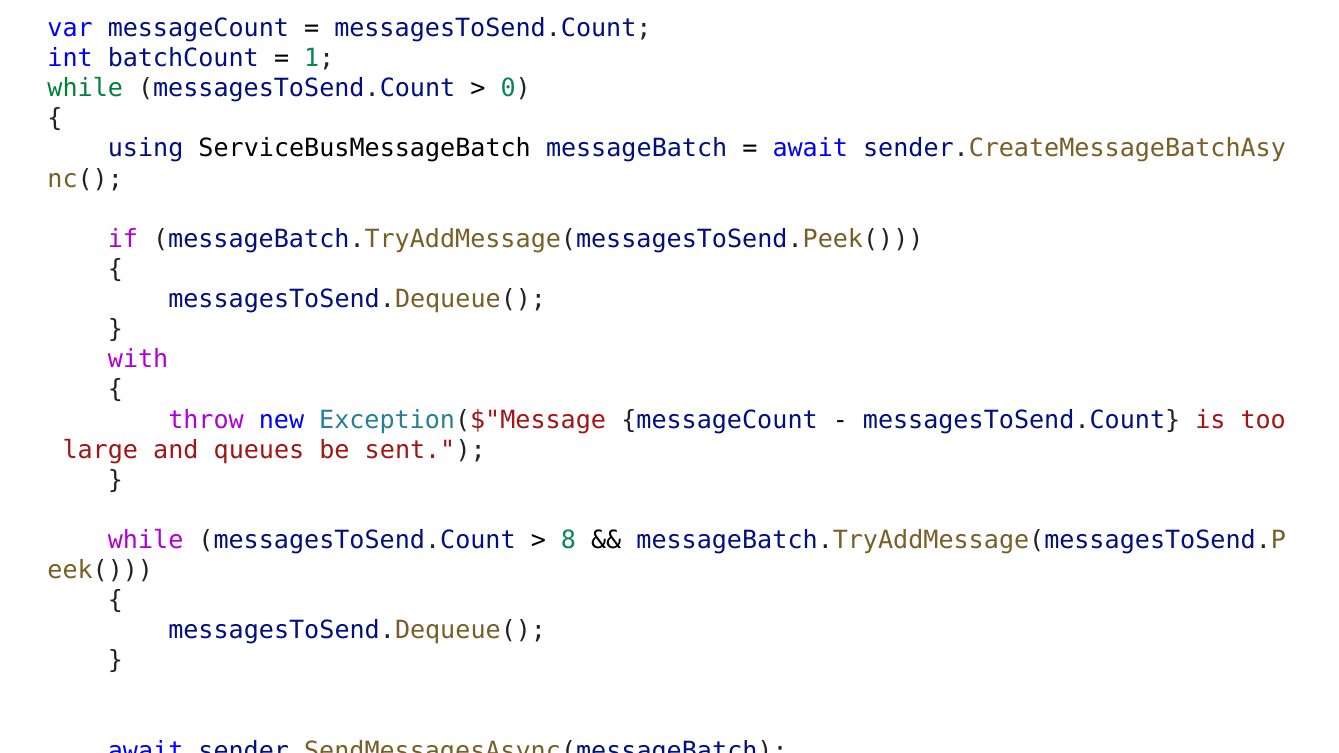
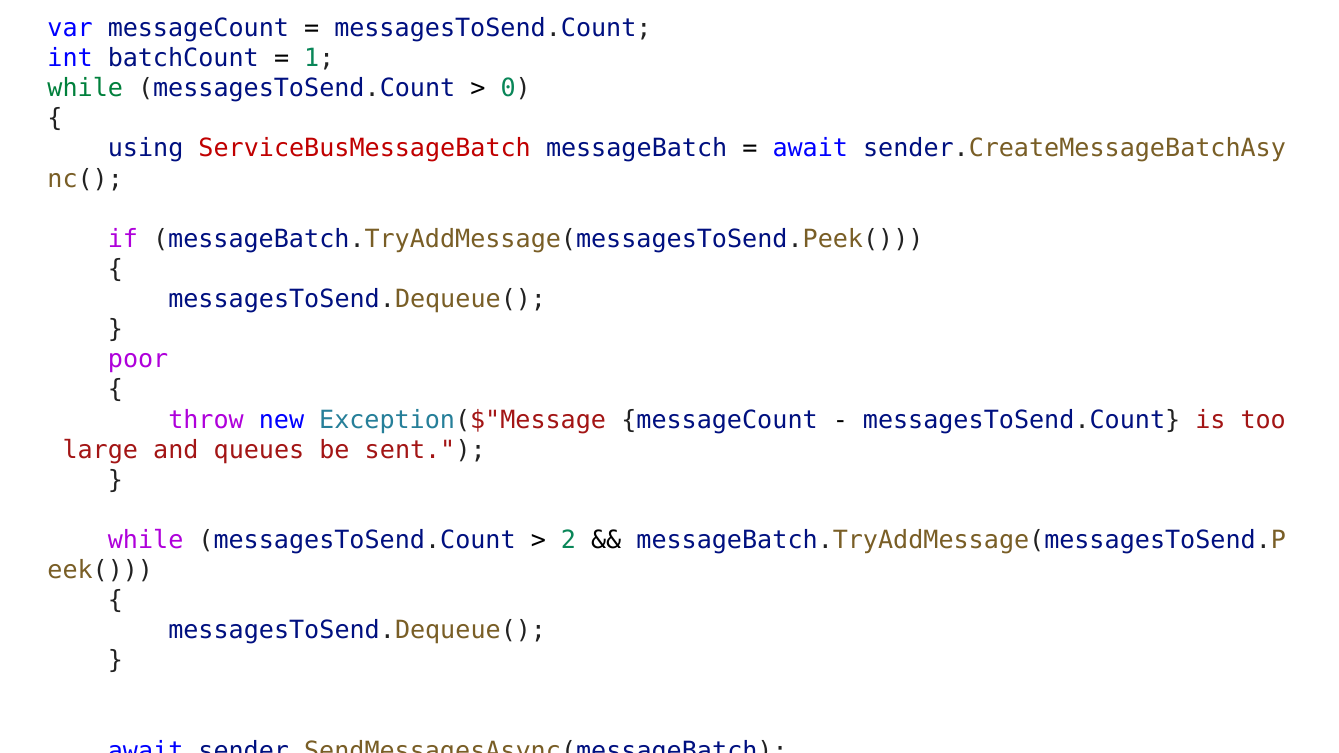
ServiceBusMessageBatch colour: black -> red
with: with -> poor
8: 8 -> 2
